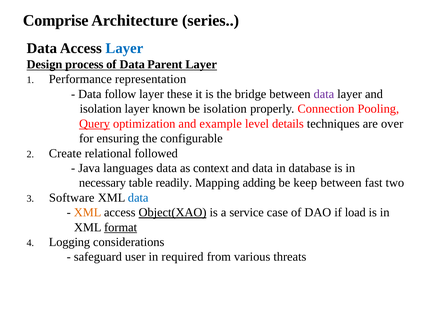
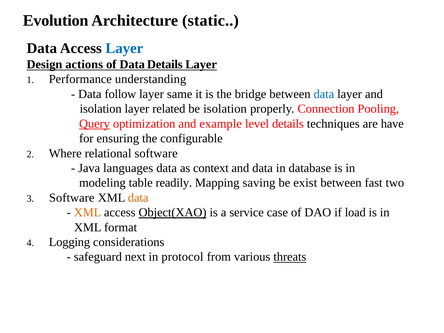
Comprise: Comprise -> Evolution
series: series -> static
process: process -> actions
Data Parent: Parent -> Details
representation: representation -> understanding
these: these -> same
data at (324, 94) colour: purple -> blue
known: known -> related
over: over -> have
Create: Create -> Where
relational followed: followed -> software
necessary: necessary -> modeling
adding: adding -> saving
keep: keep -> exist
data at (138, 198) colour: blue -> orange
format underline: present -> none
user: user -> next
required: required -> protocol
threats underline: none -> present
